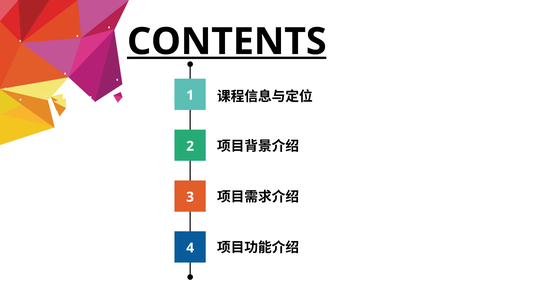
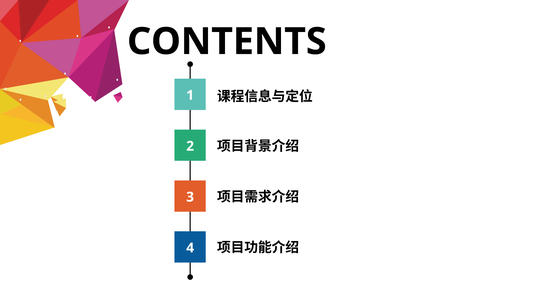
CONTENTS underline: present -> none
